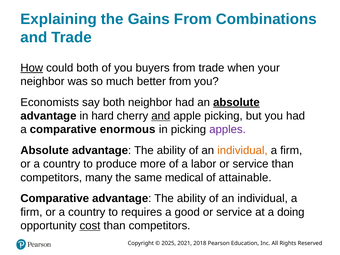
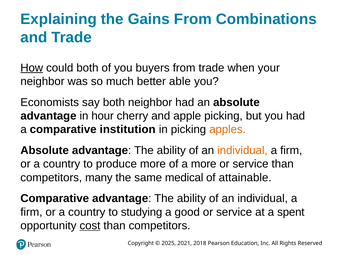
better from: from -> able
absolute at (236, 102) underline: present -> none
hard: hard -> hour
and at (161, 116) underline: present -> none
enormous: enormous -> institution
apples colour: purple -> orange
a labor: labor -> more
requires: requires -> studying
doing: doing -> spent
